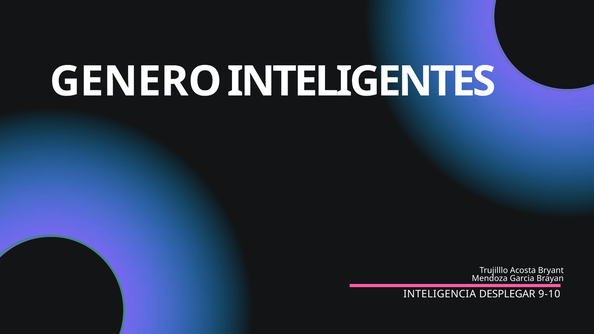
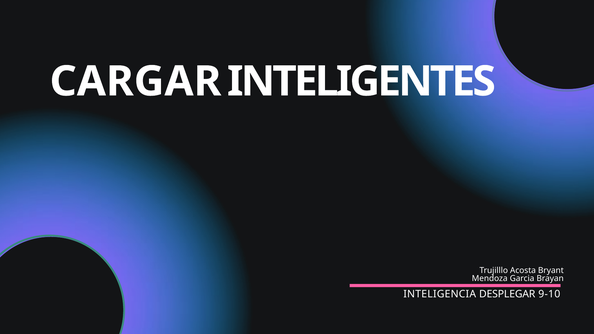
GENERO: GENERO -> CARGAR
